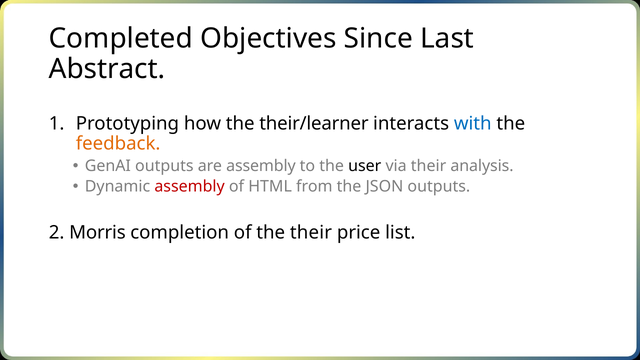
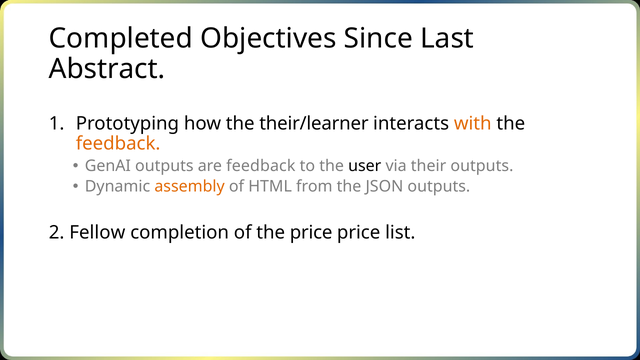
with colour: blue -> orange
are assembly: assembly -> feedback
their analysis: analysis -> outputs
assembly at (190, 186) colour: red -> orange
Morris: Morris -> Fellow
the their: their -> price
